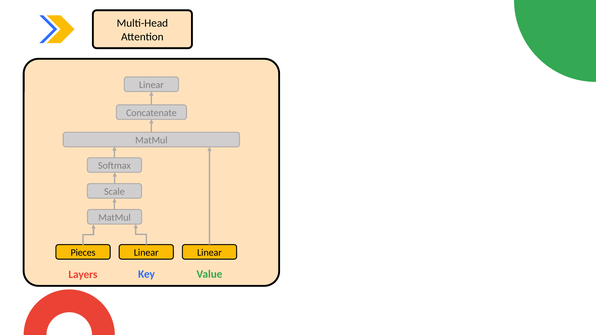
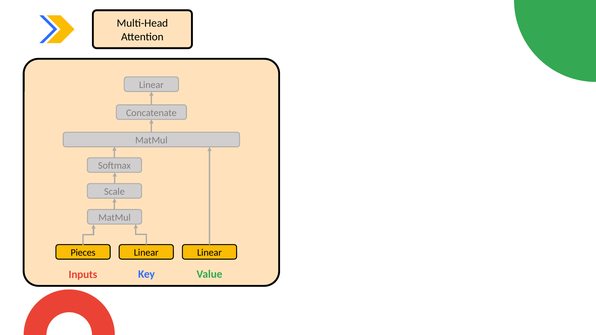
Layers: Layers -> Inputs
